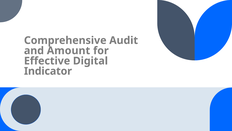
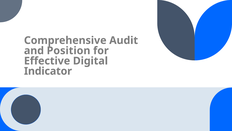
Amount: Amount -> Position
